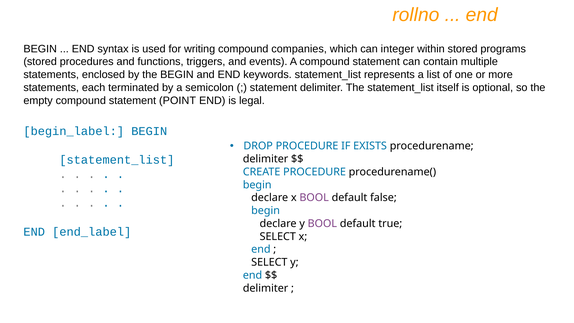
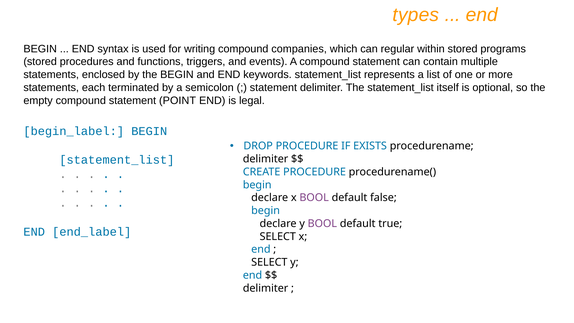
rollno: rollno -> types
integer: integer -> regular
